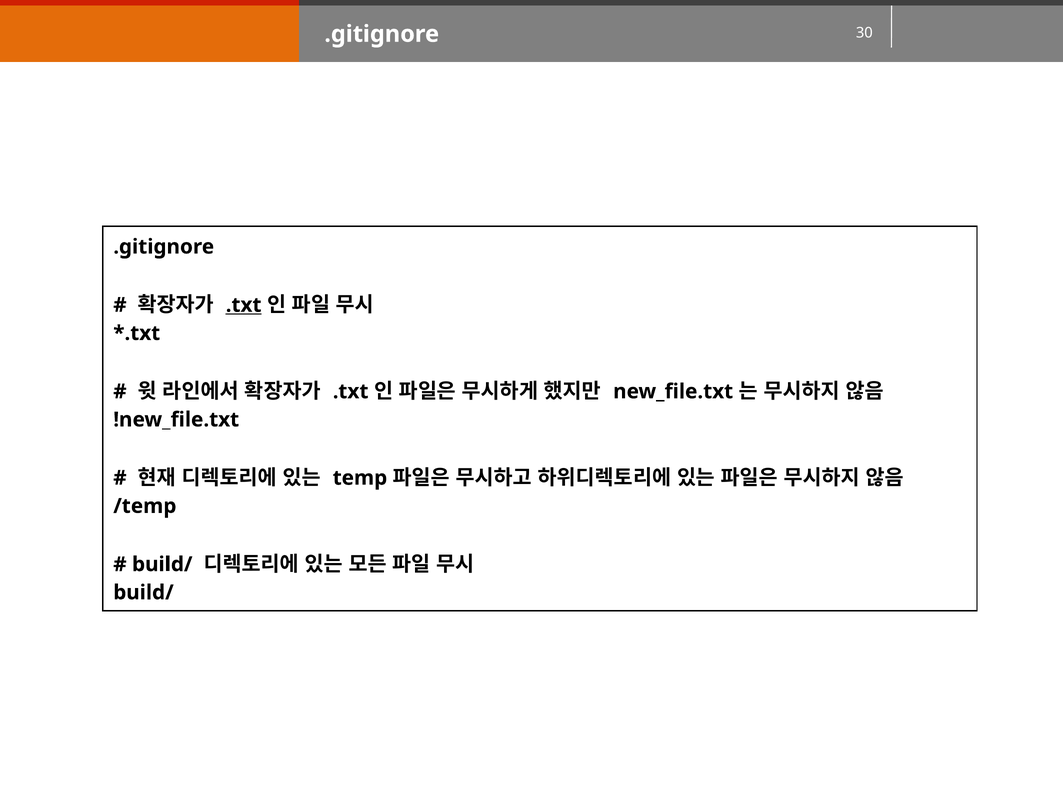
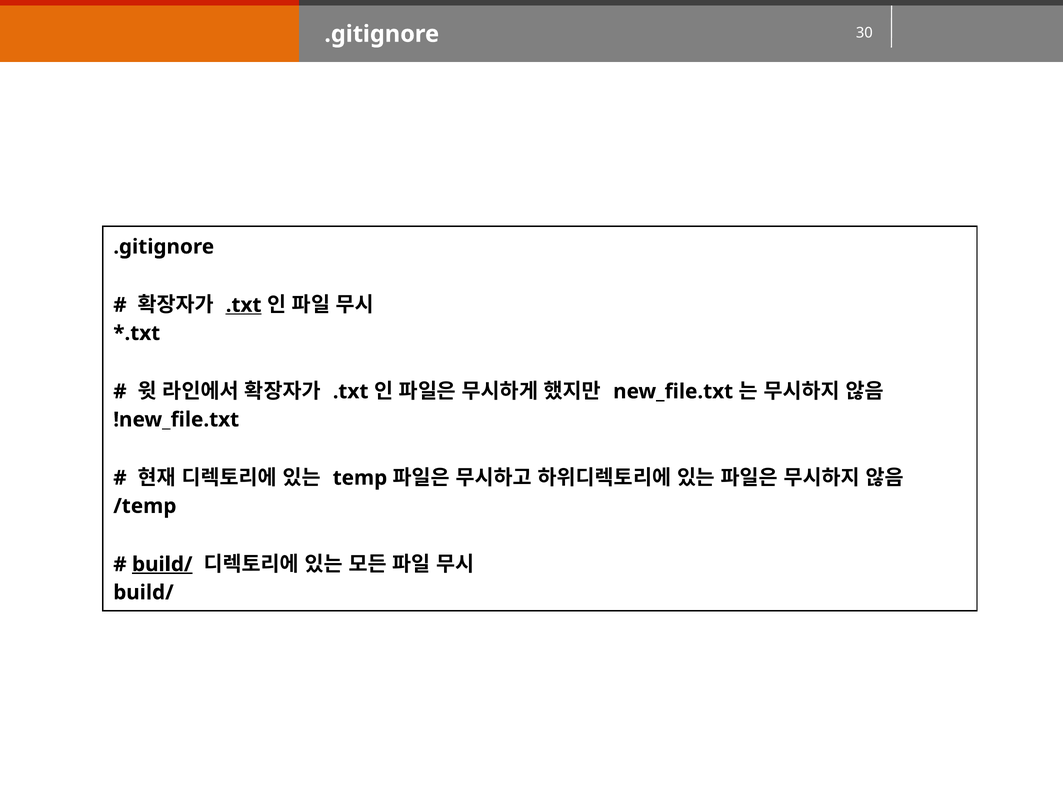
build/ at (162, 565) underline: none -> present
